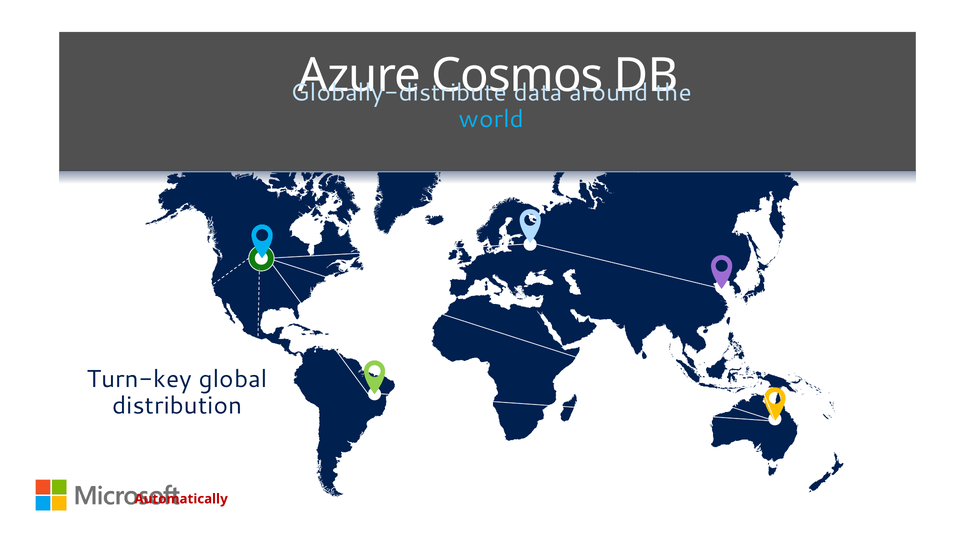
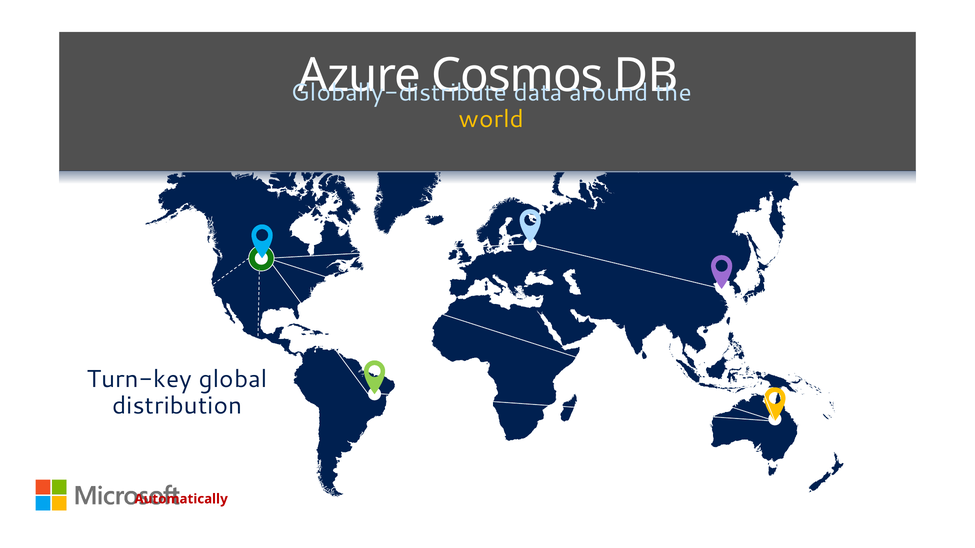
world at (491, 119) colour: light blue -> yellow
